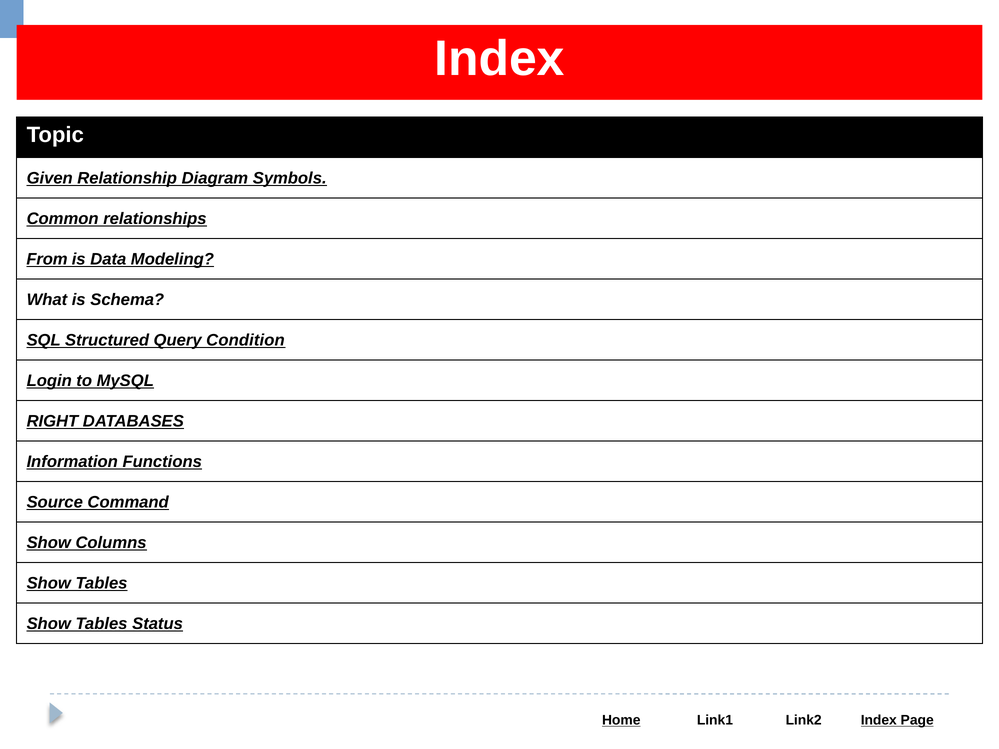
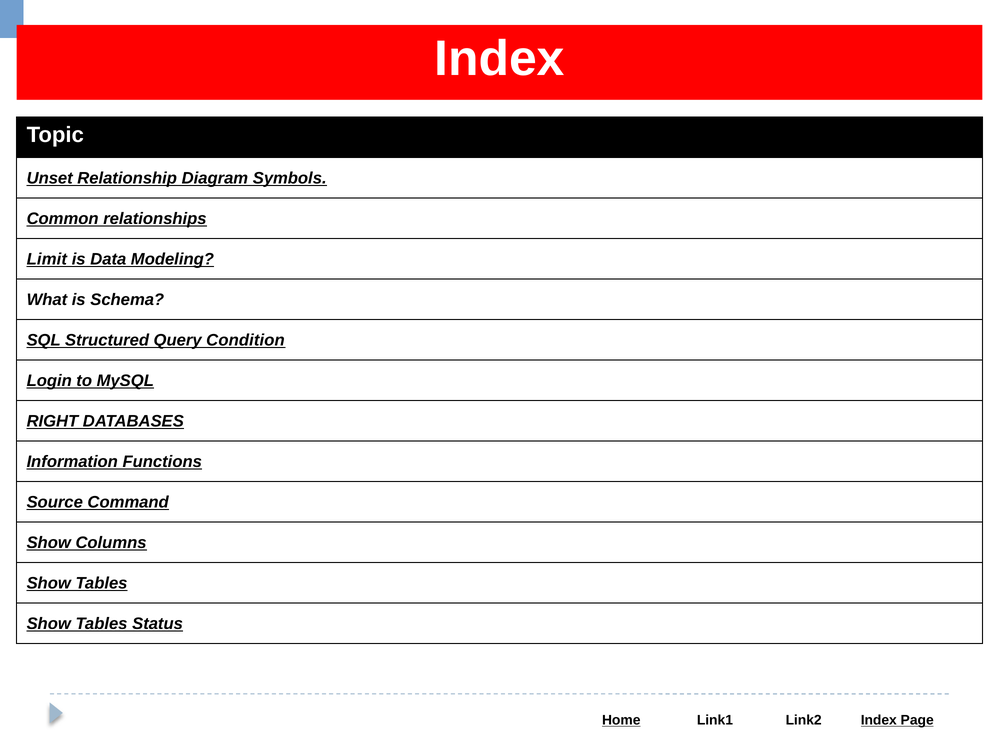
Given: Given -> Unset
From: From -> Limit
